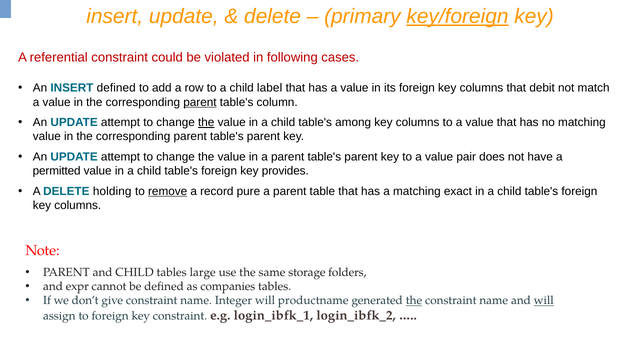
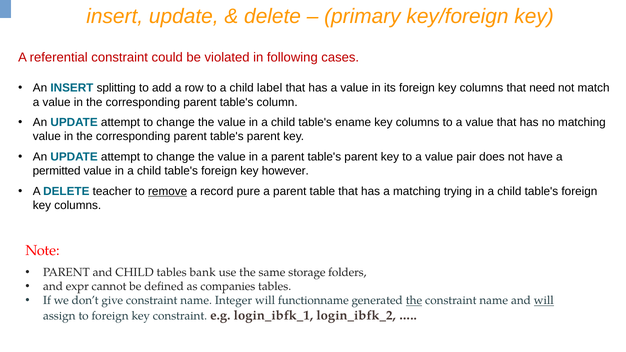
key/foreign underline: present -> none
INSERT defined: defined -> splitting
debit: debit -> need
parent at (200, 102) underline: present -> none
the at (206, 123) underline: present -> none
among: among -> ename
provides: provides -> however
holding: holding -> teacher
exact: exact -> trying
large: large -> bank
productname: productname -> functionname
